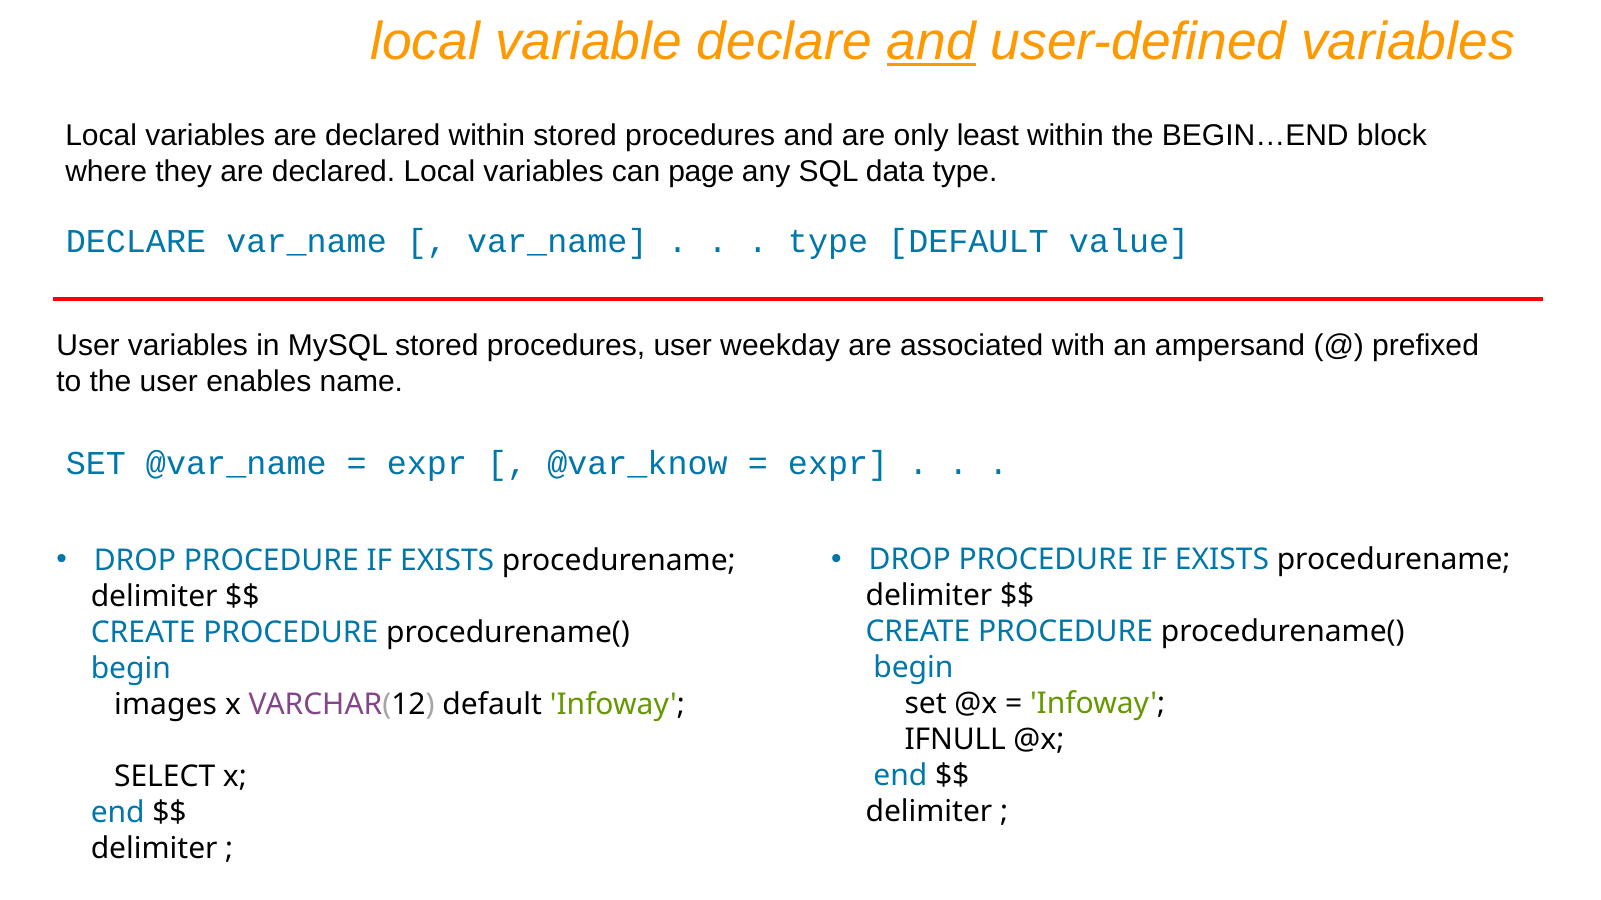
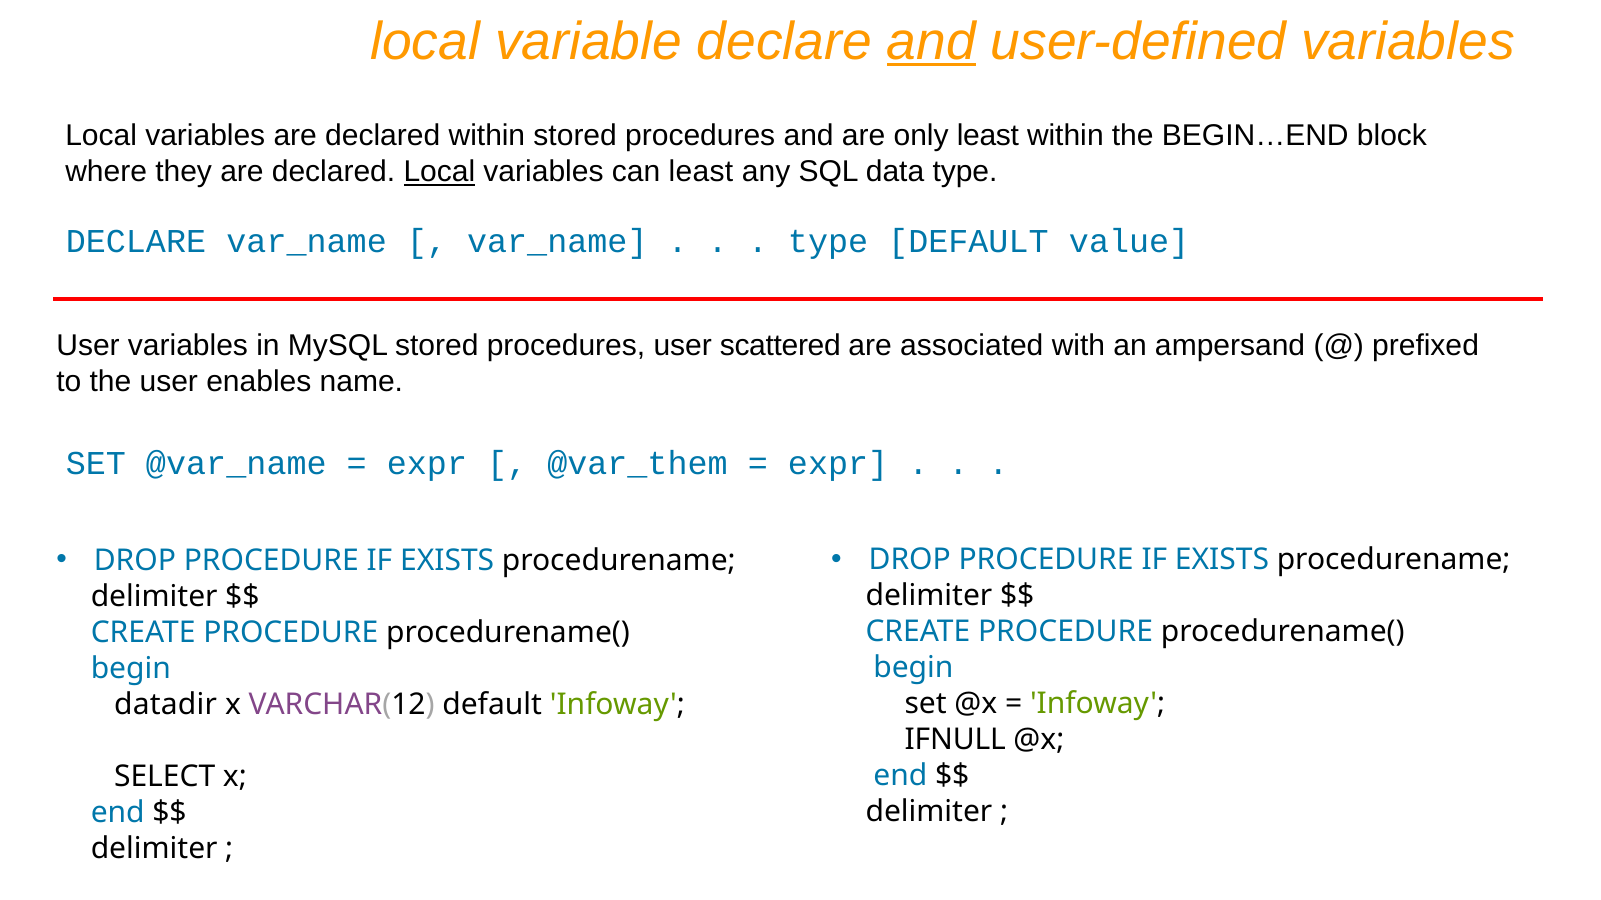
Local at (439, 172) underline: none -> present
can page: page -> least
weekday: weekday -> scattered
@var_know: @var_know -> @var_them
images: images -> datadir
